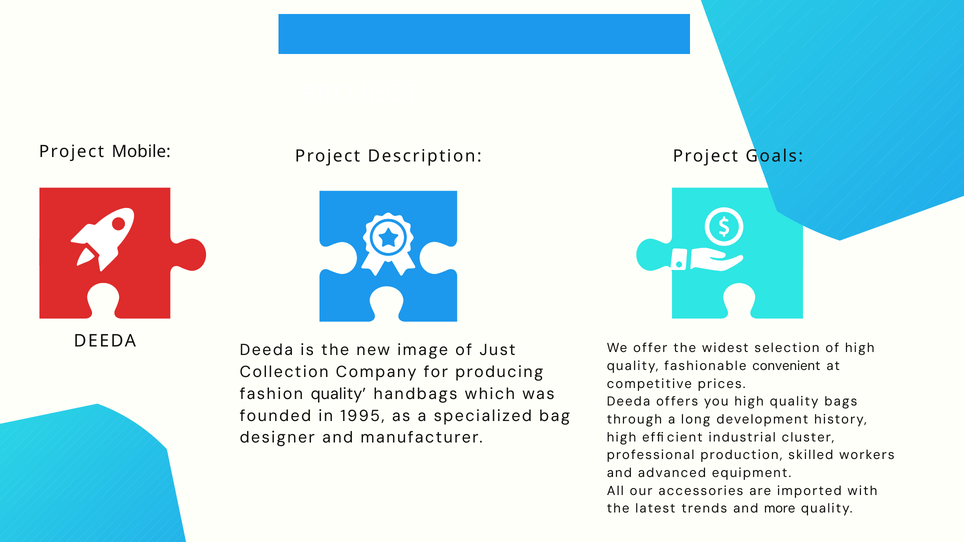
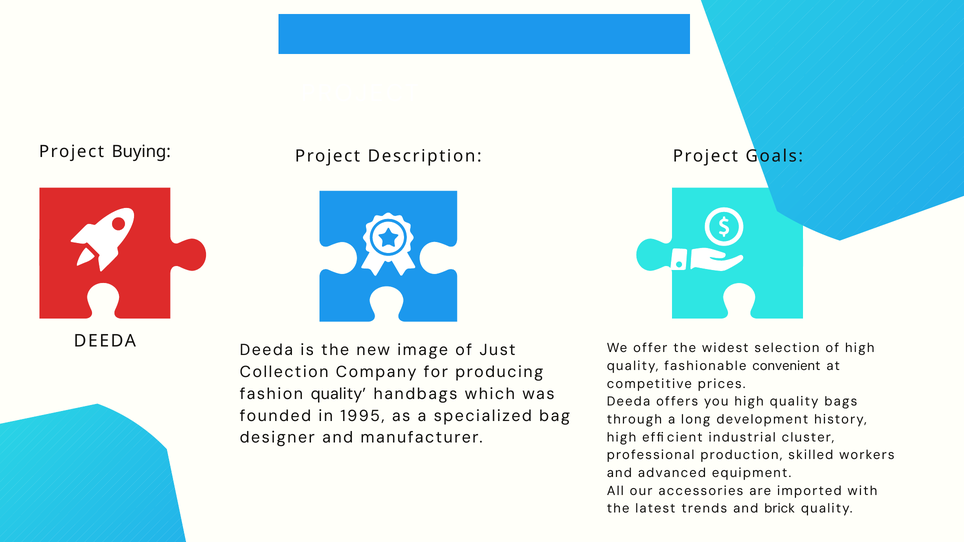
Mobile: Mobile -> Buying
more: more -> brick
